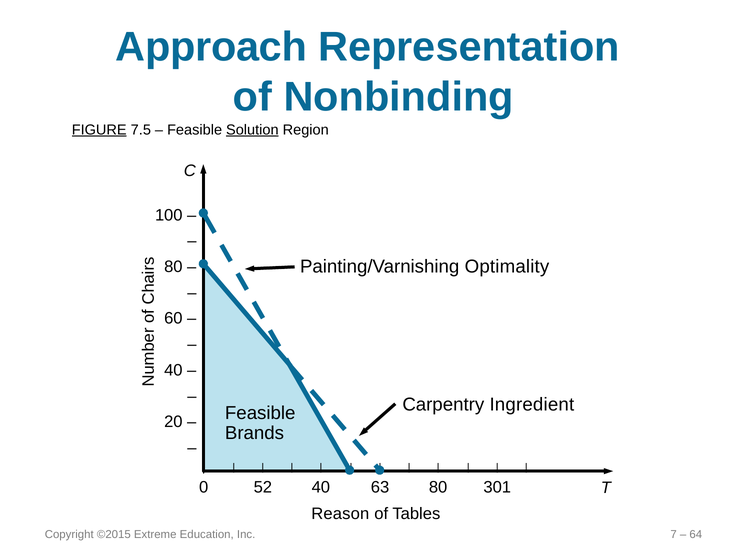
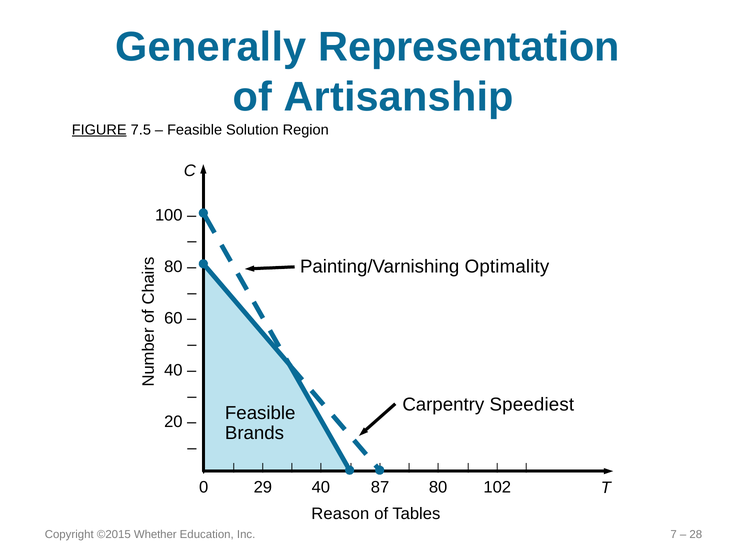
Approach: Approach -> Generally
Nonbinding: Nonbinding -> Artisanship
Solution underline: present -> none
Ingredient: Ingredient -> Speediest
52: 52 -> 29
63: 63 -> 87
301: 301 -> 102
Extreme: Extreme -> Whether
64: 64 -> 28
